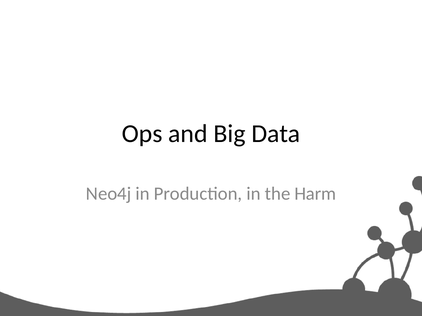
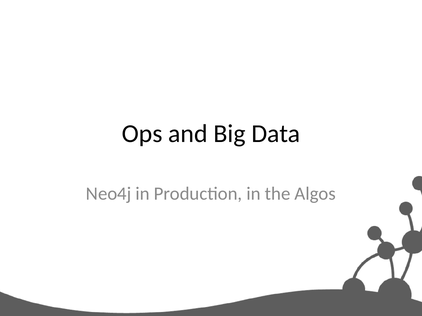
Harm: Harm -> Algos
